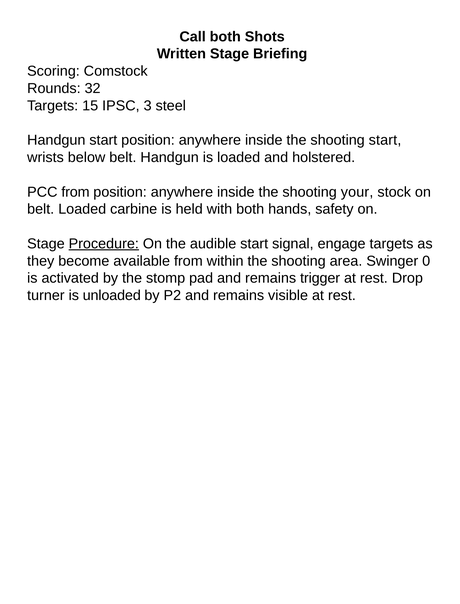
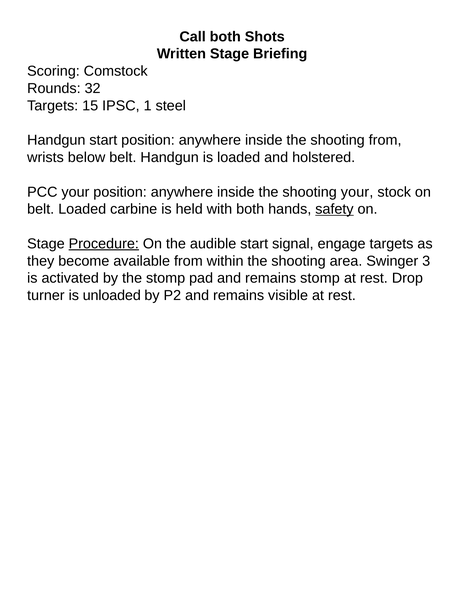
3: 3 -> 1
shooting start: start -> from
PCC from: from -> your
safety underline: none -> present
0: 0 -> 3
remains trigger: trigger -> stomp
